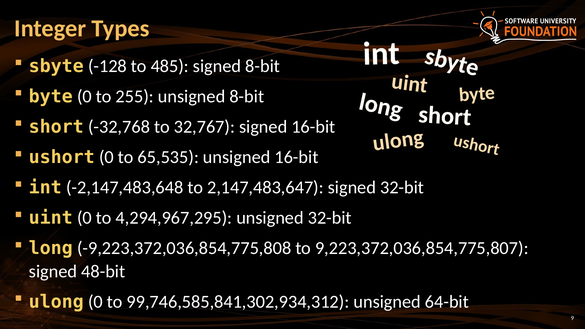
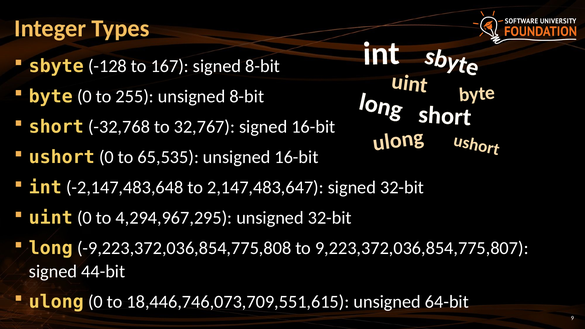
485: 485 -> 167
48-bit: 48-bit -> 44-bit
99,746,585,841,302,934,312: 99,746,585,841,302,934,312 -> 18,446,746,073,709,551,615
